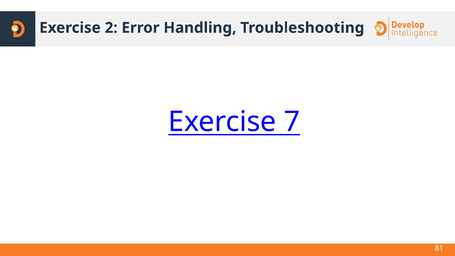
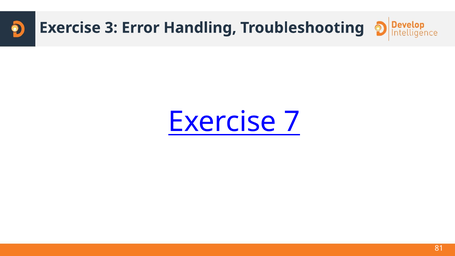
2: 2 -> 3
